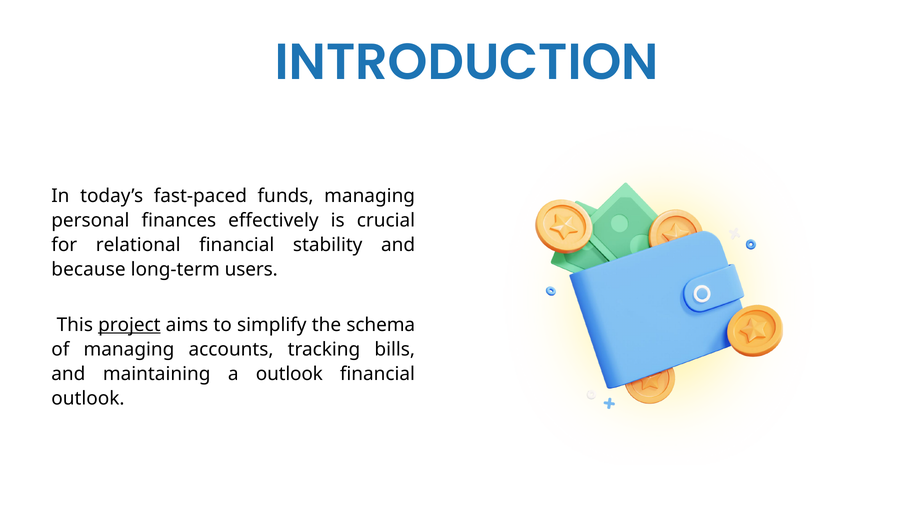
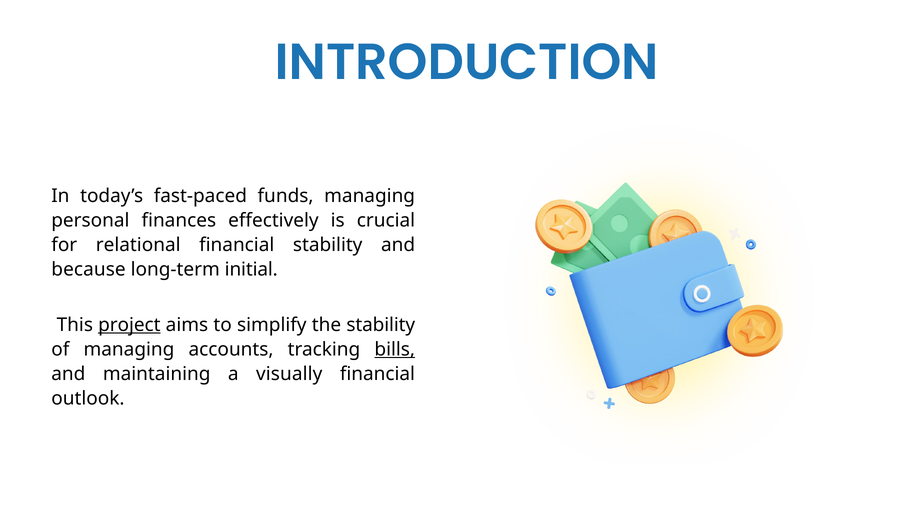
users: users -> initial
the schema: schema -> stability
bills underline: none -> present
a outlook: outlook -> visually
